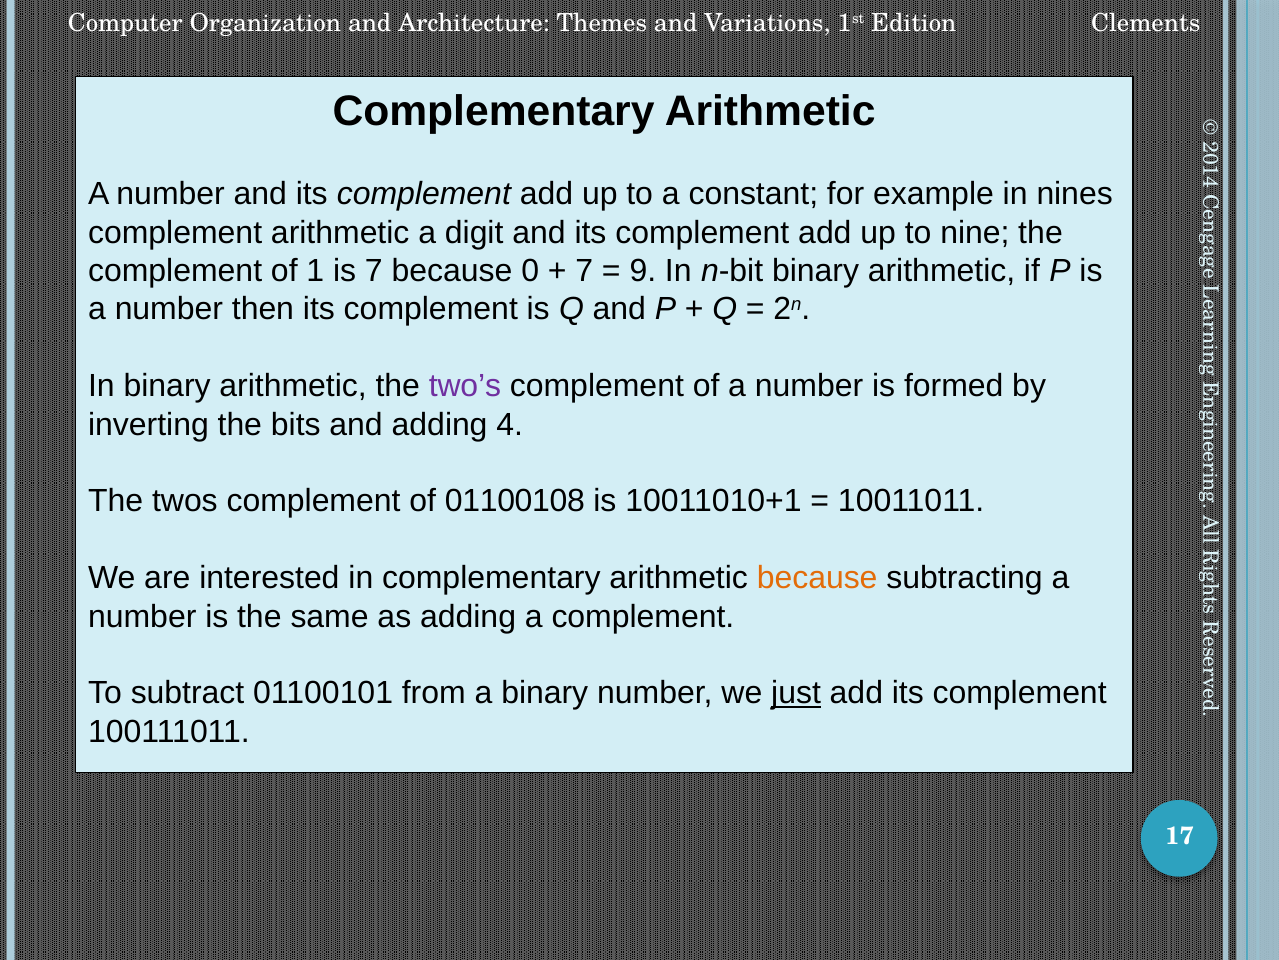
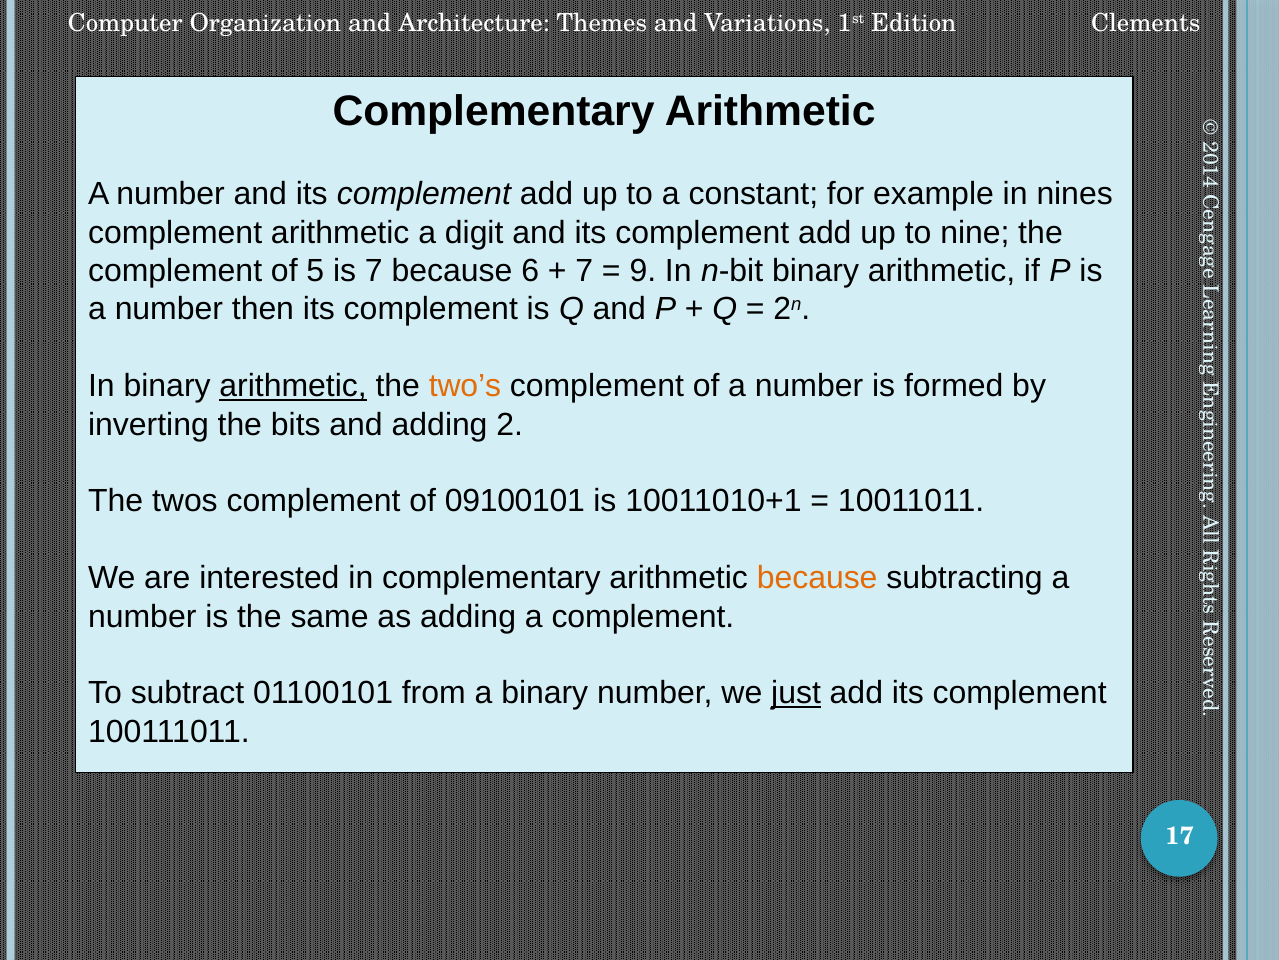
of 1: 1 -> 5
because 0: 0 -> 6
arithmetic at (293, 386) underline: none -> present
two’s colour: purple -> orange
adding 4: 4 -> 2
01100108: 01100108 -> 09100101
